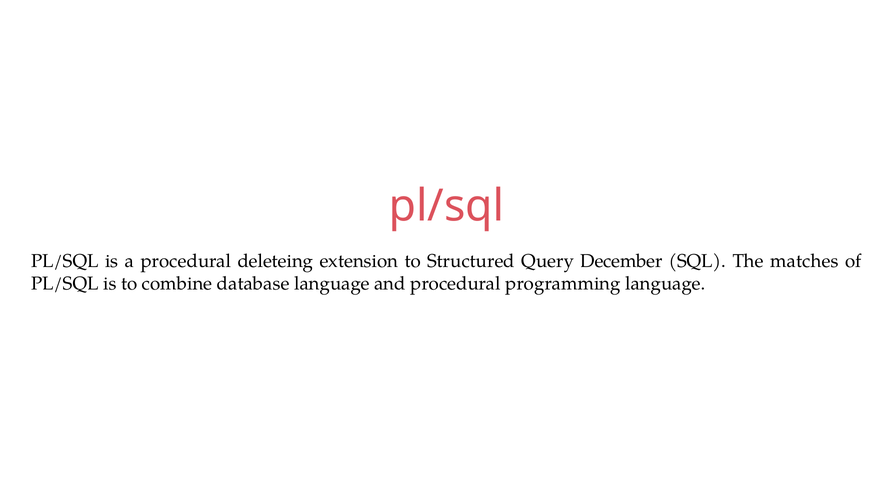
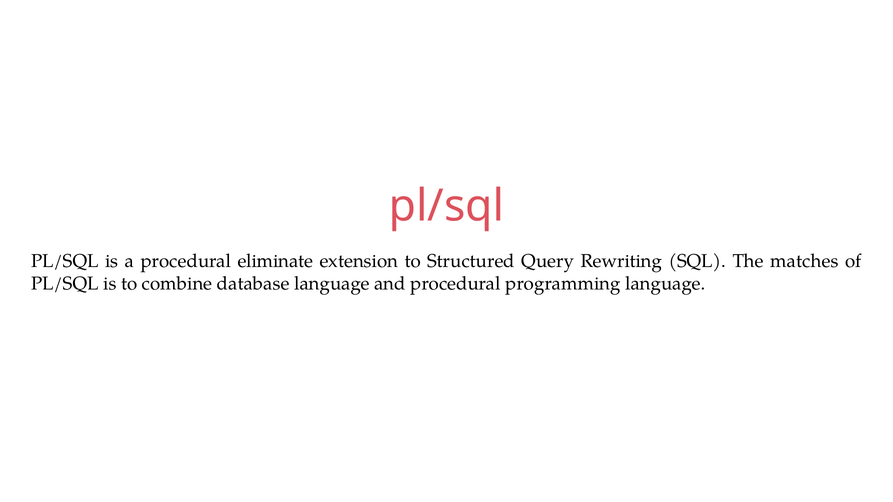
deleteing: deleteing -> eliminate
December: December -> Rewriting
